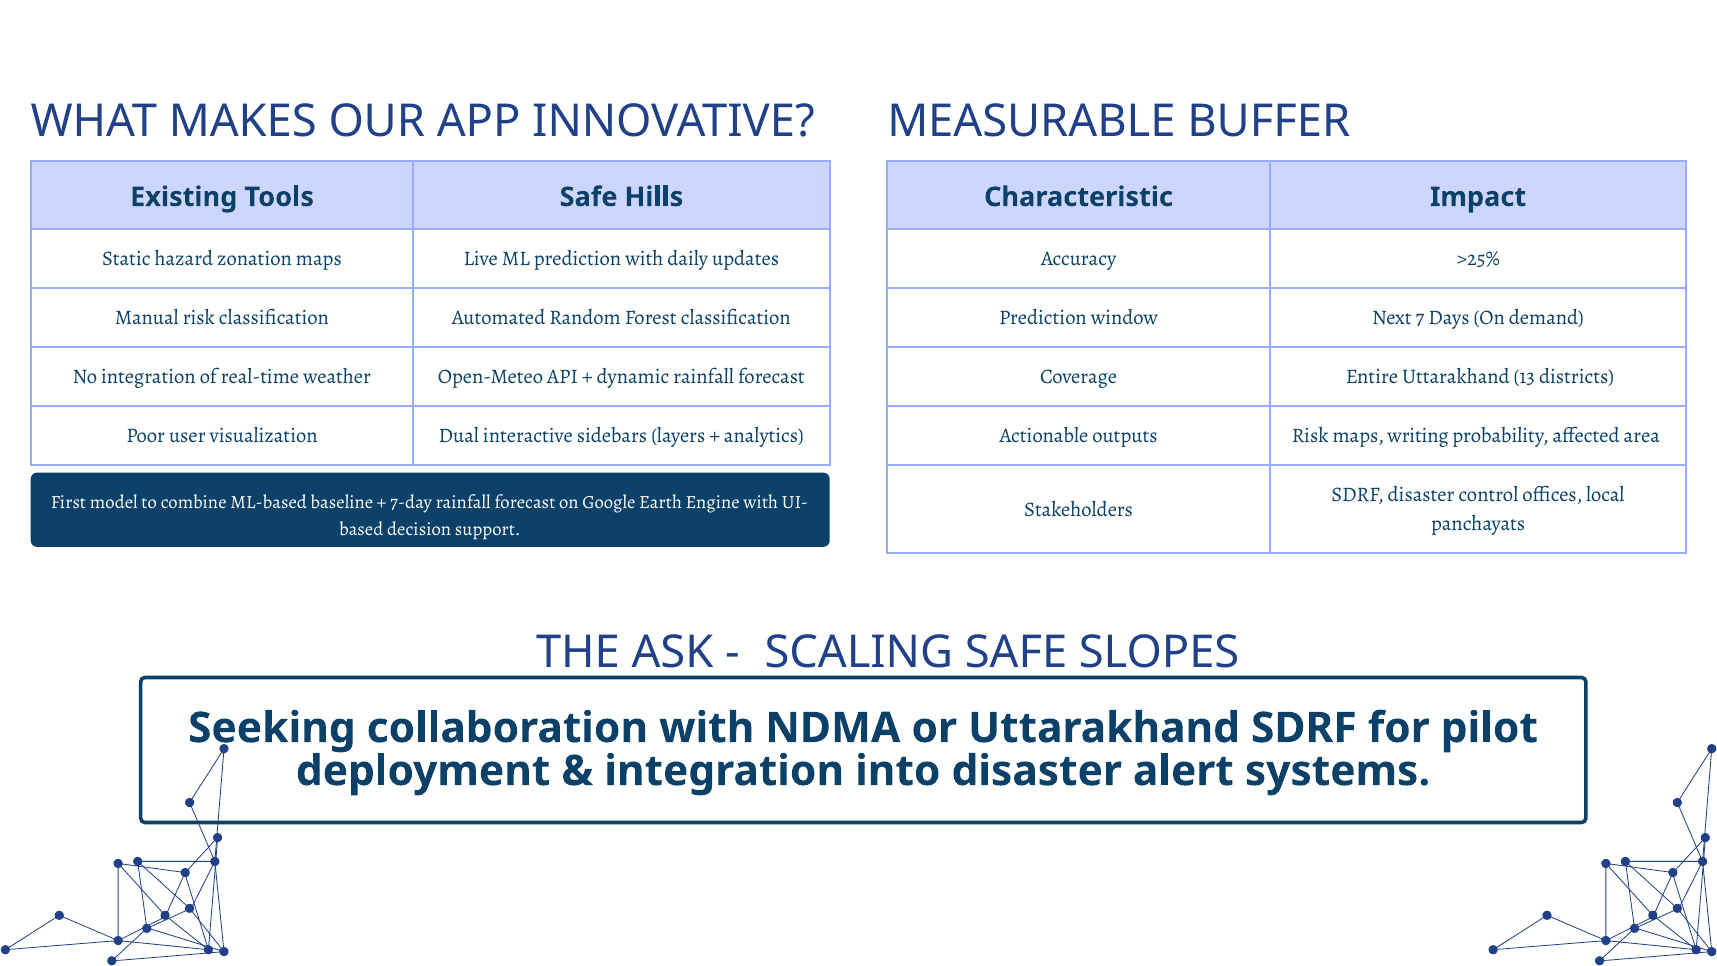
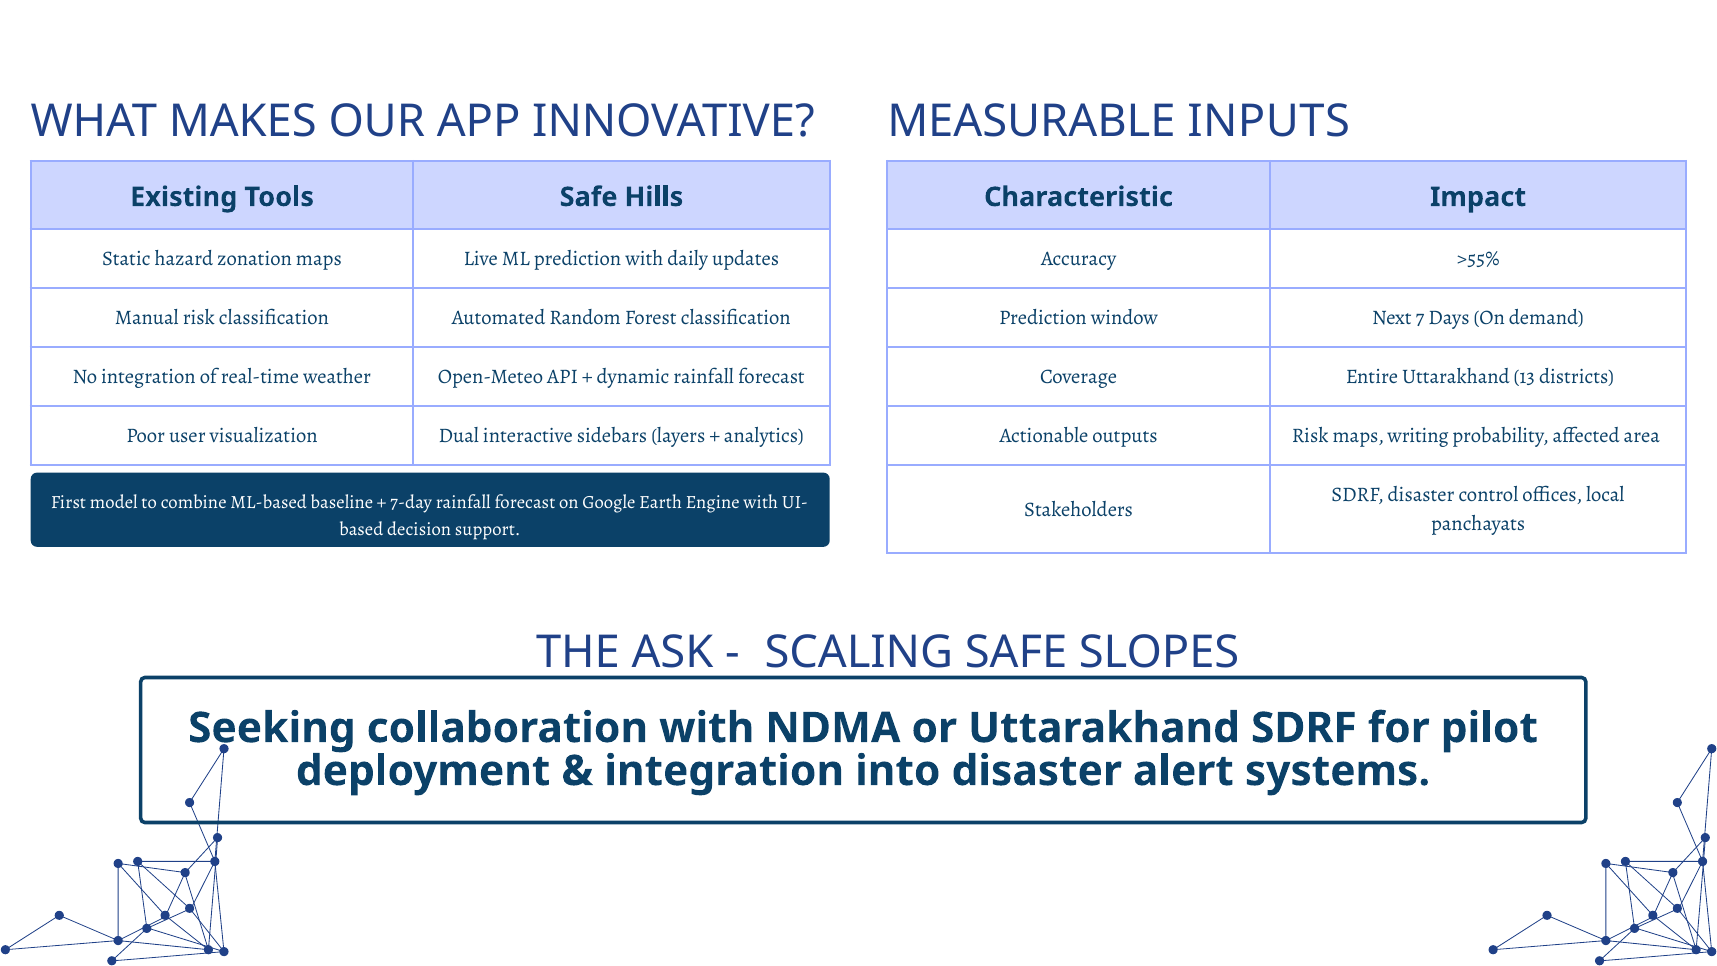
BUFFER: BUFFER -> INPUTS
>25%: >25% -> >55%
